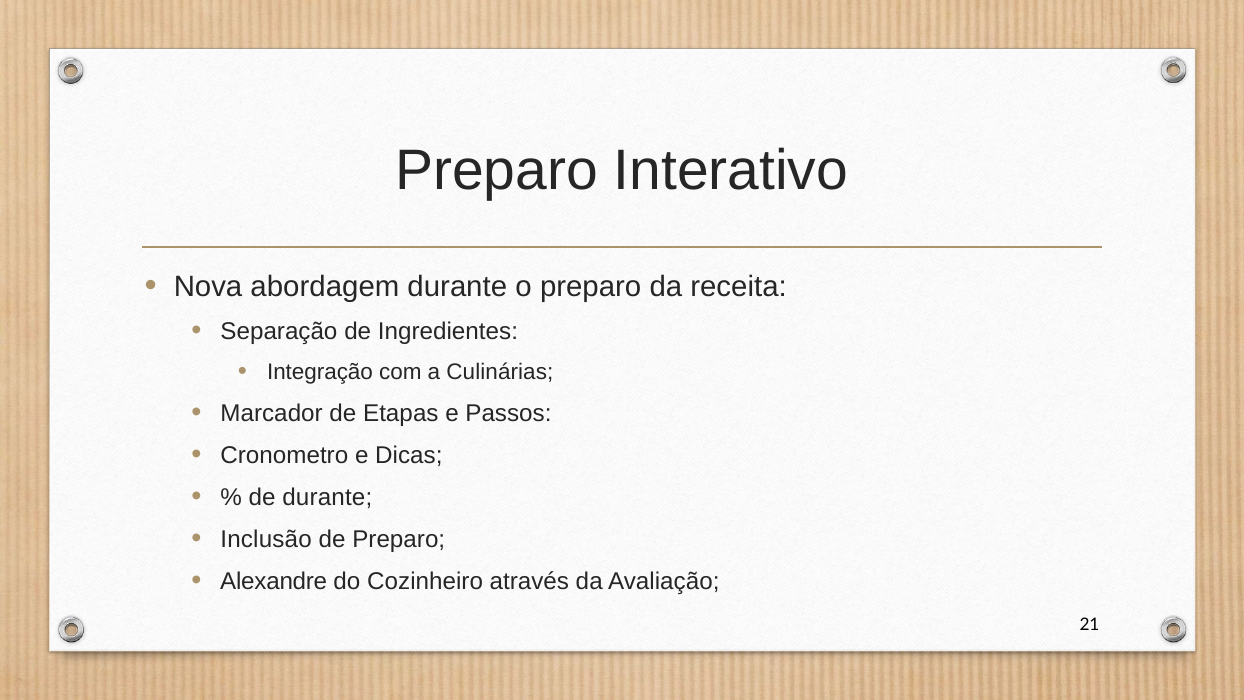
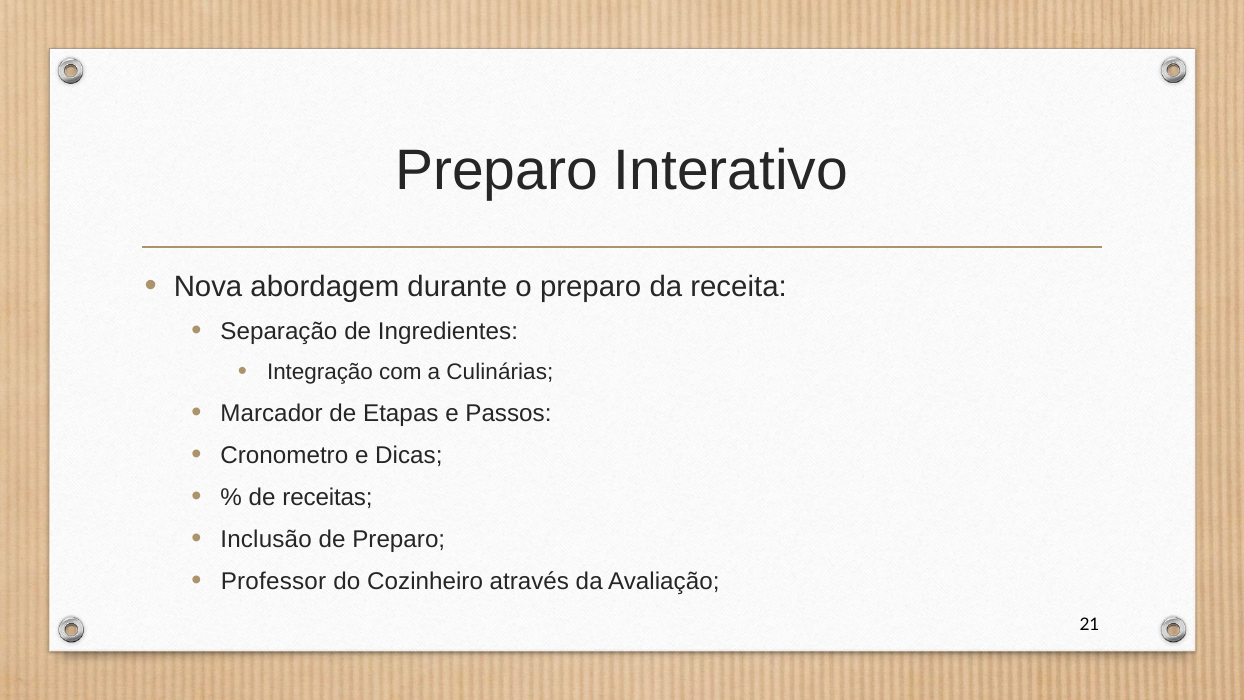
de durante: durante -> receitas
Alexandre: Alexandre -> Professor
